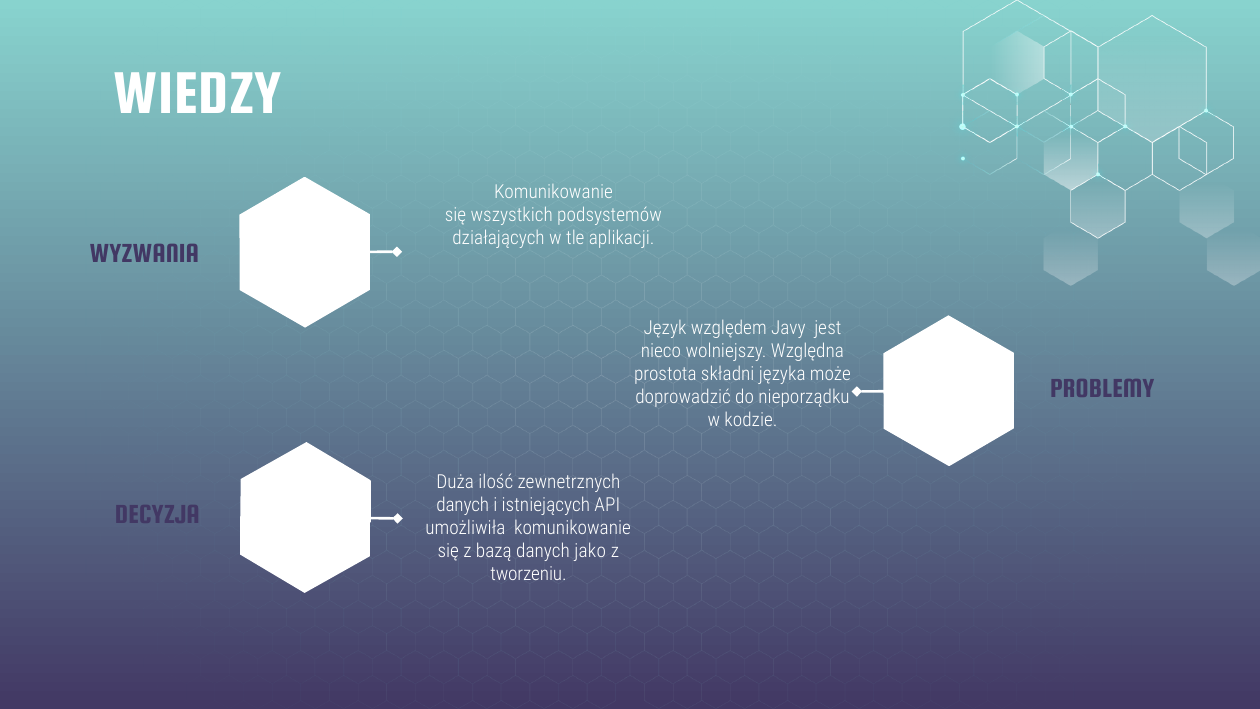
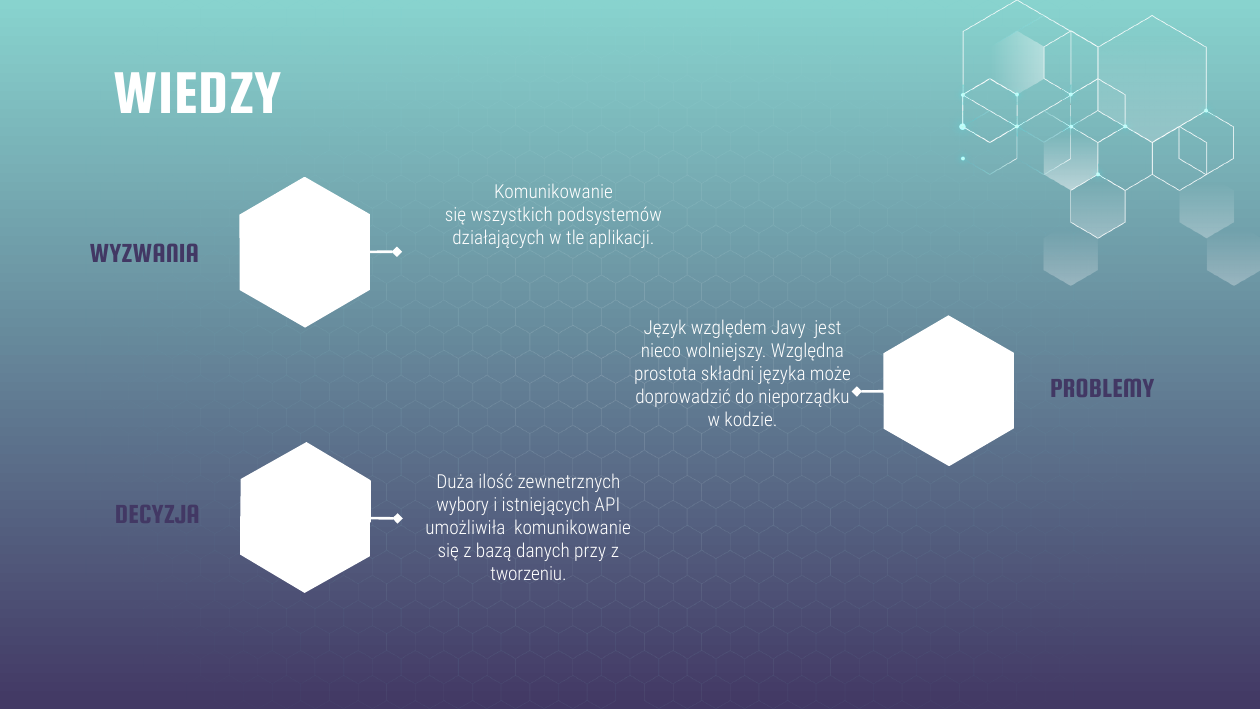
danych at (463, 505): danych -> wybory
jako: jako -> przy
